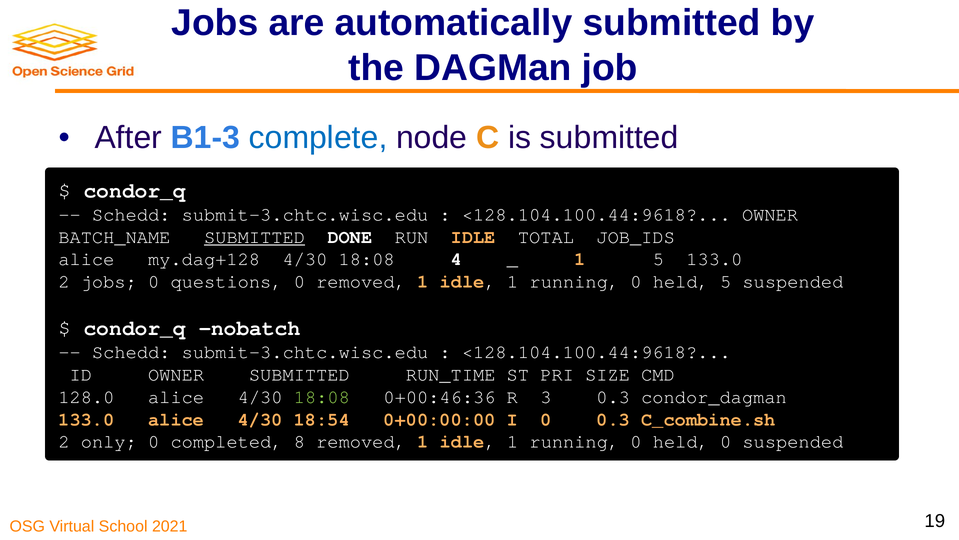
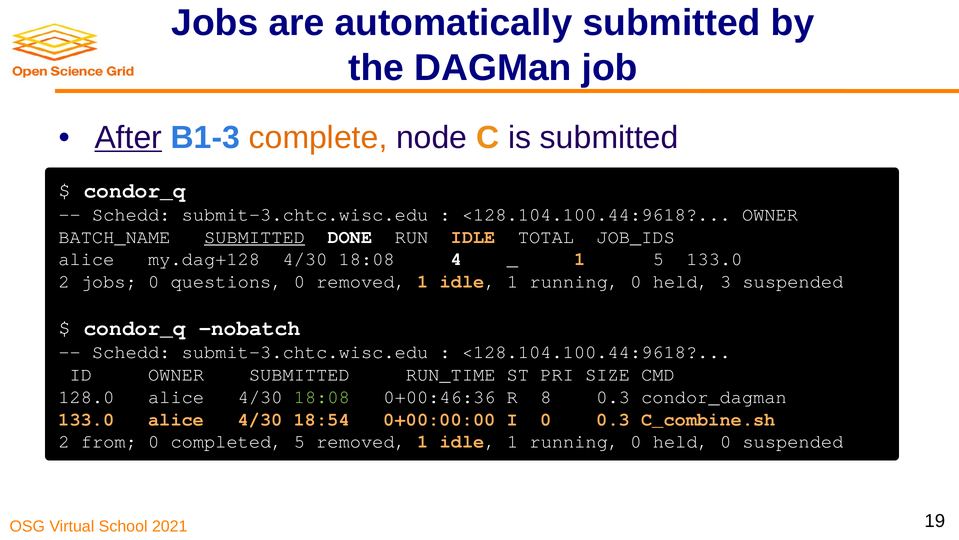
After underline: none -> present
complete colour: blue -> orange
held 5: 5 -> 3
3: 3 -> 8
only: only -> from
completed 8: 8 -> 5
